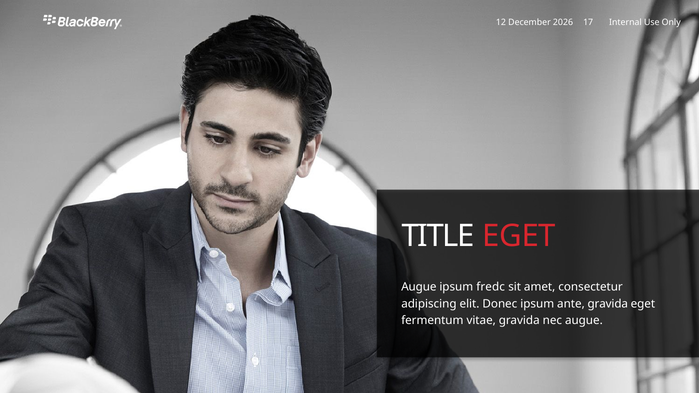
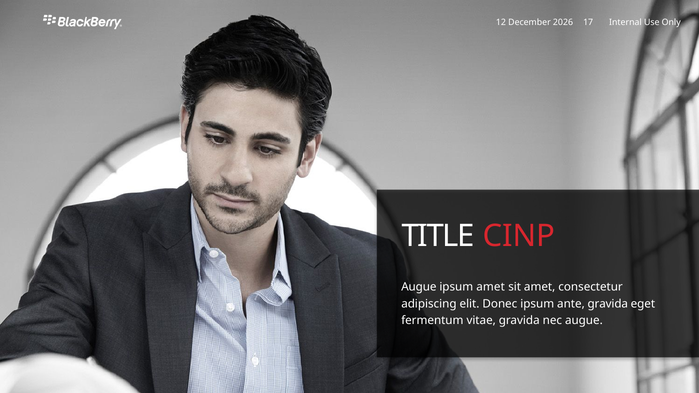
TITLE EGET: EGET -> CINP
ipsum fredc: fredc -> amet
